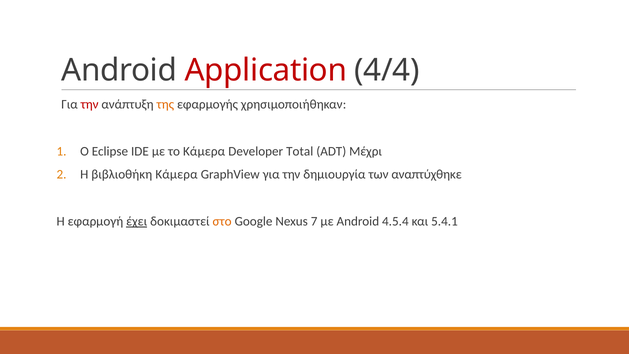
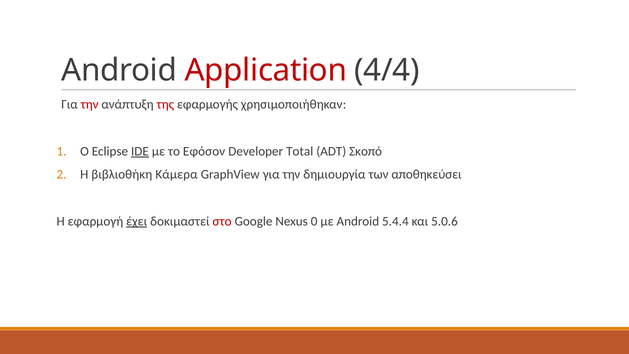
της colour: orange -> red
IDE underline: none -> present
το Κάμερα: Κάμερα -> Εφόσον
Μέχρι: Μέχρι -> Σκοπό
αναπτύχθηκε: αναπτύχθηκε -> αποθηκεύσει
στο colour: orange -> red
7: 7 -> 0
4.5.4: 4.5.4 -> 5.4.4
5.4.1: 5.4.1 -> 5.0.6
